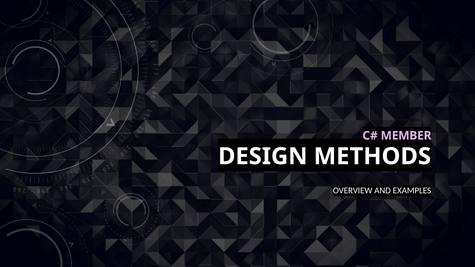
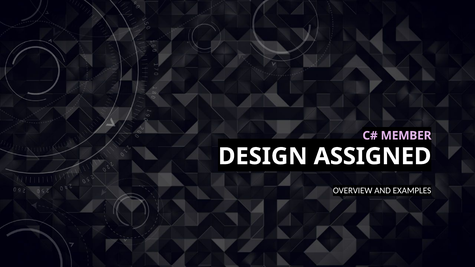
METHODS: METHODS -> ASSIGNED
